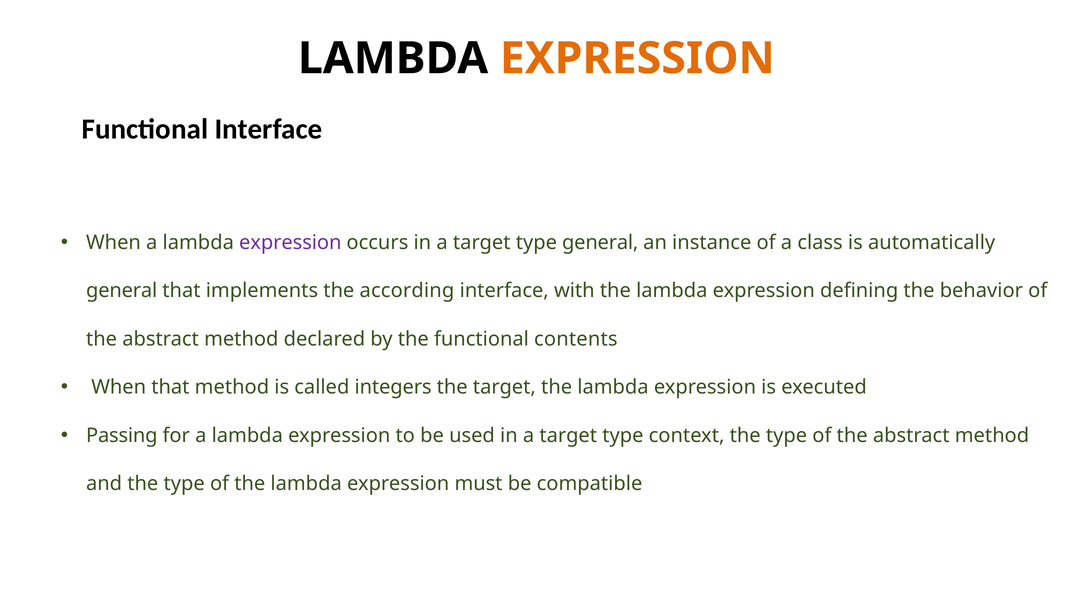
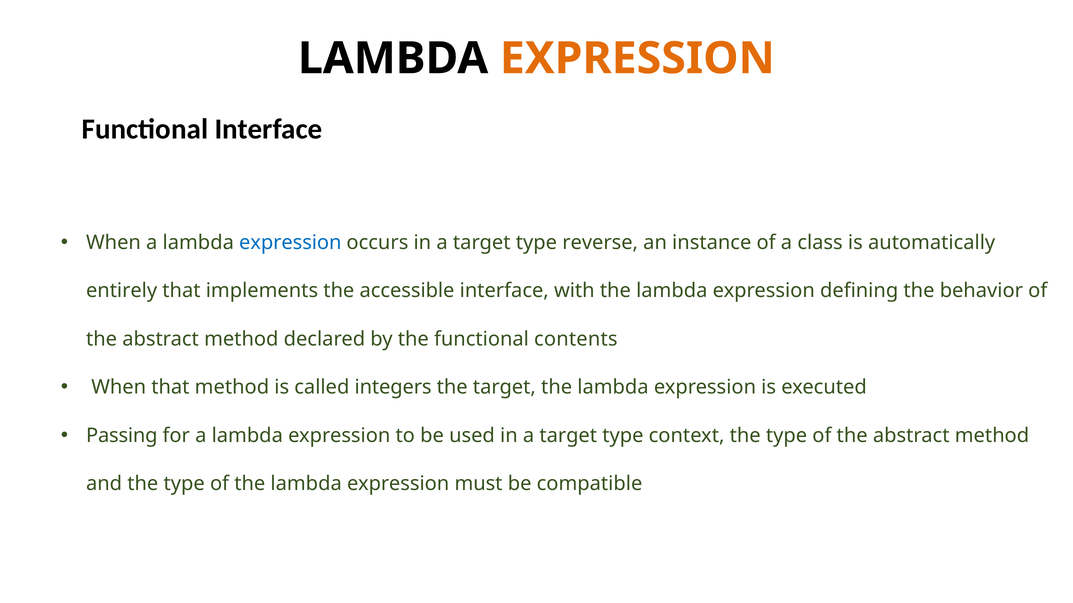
expression at (290, 243) colour: purple -> blue
type general: general -> reverse
general at (122, 291): general -> entirely
according: according -> accessible
